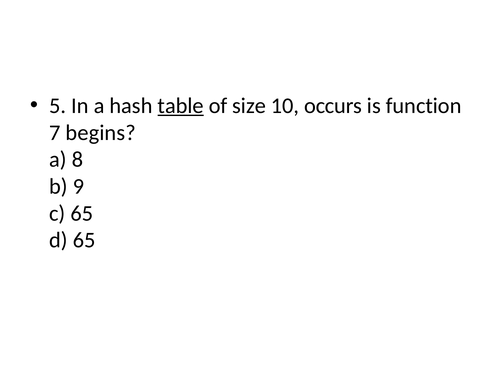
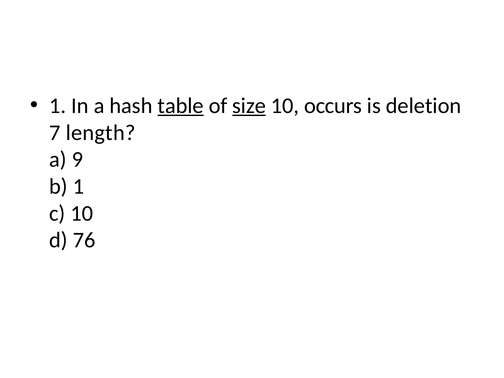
5 at (58, 106): 5 -> 1
size underline: none -> present
function: function -> deletion
begins: begins -> length
8: 8 -> 9
b 9: 9 -> 1
c 65: 65 -> 10
d 65: 65 -> 76
